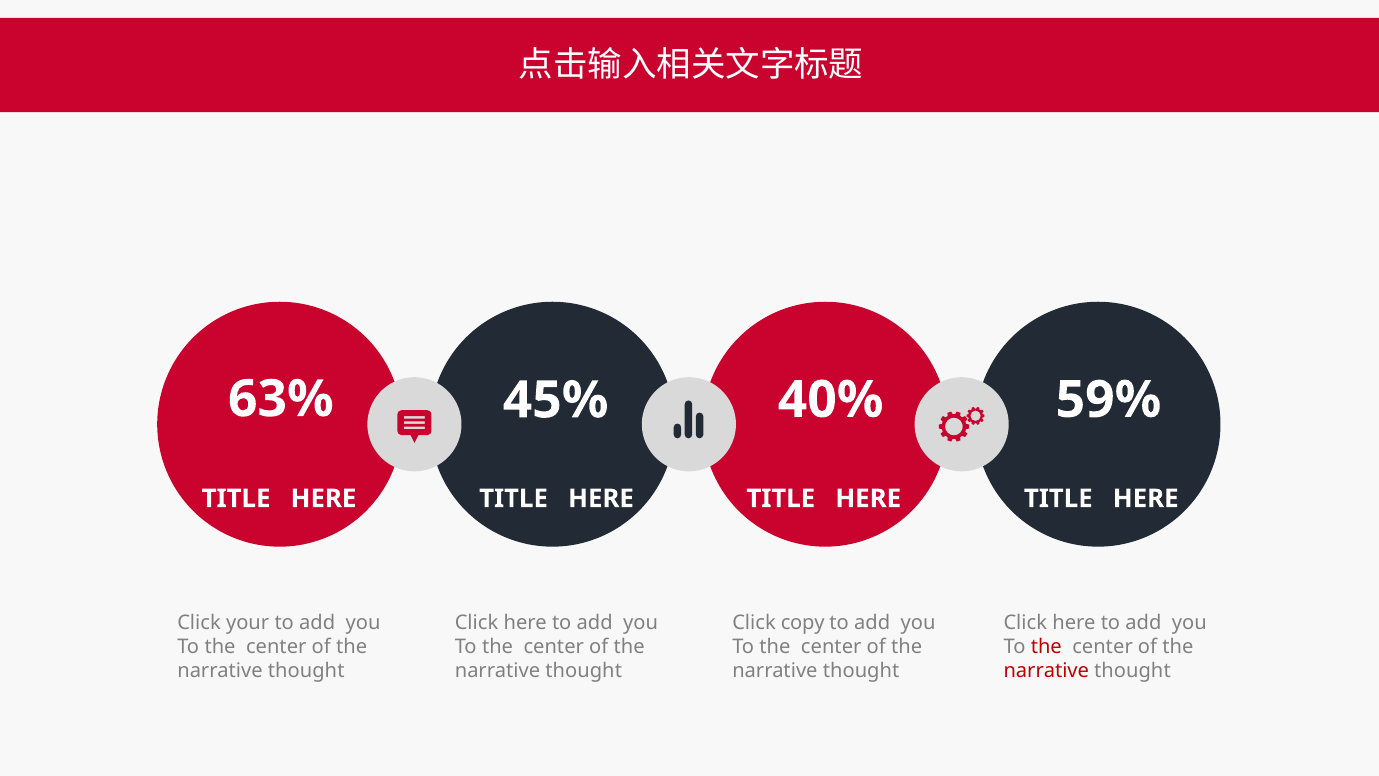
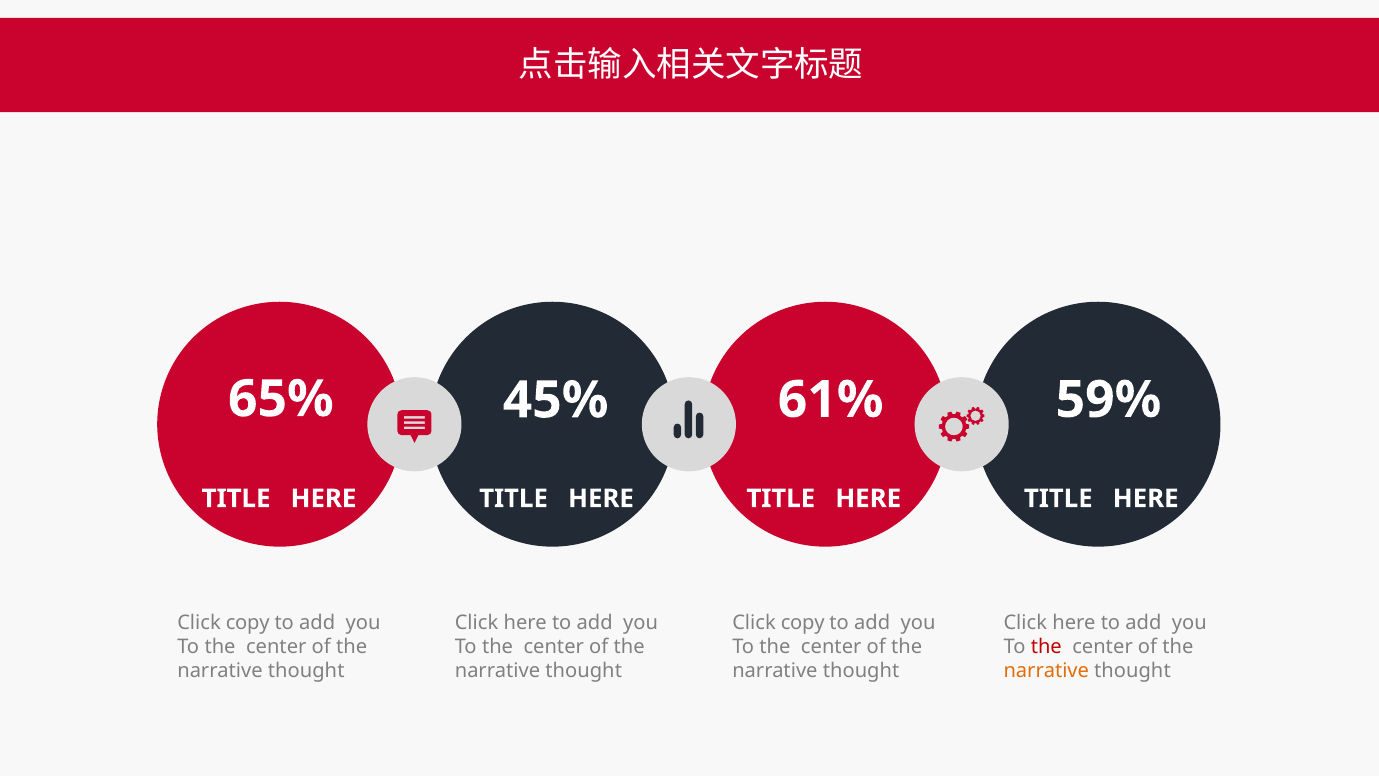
63%: 63% -> 65%
40%: 40% -> 61%
your at (248, 623): your -> copy
narrative at (1046, 671) colour: red -> orange
